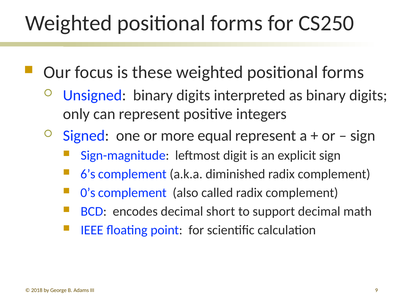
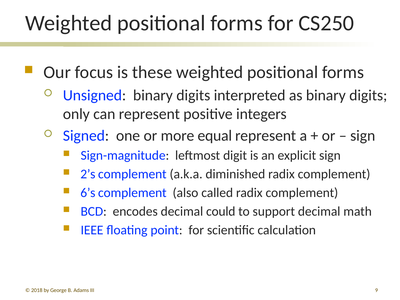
6’s: 6’s -> 2’s
0’s: 0’s -> 6’s
short: short -> could
